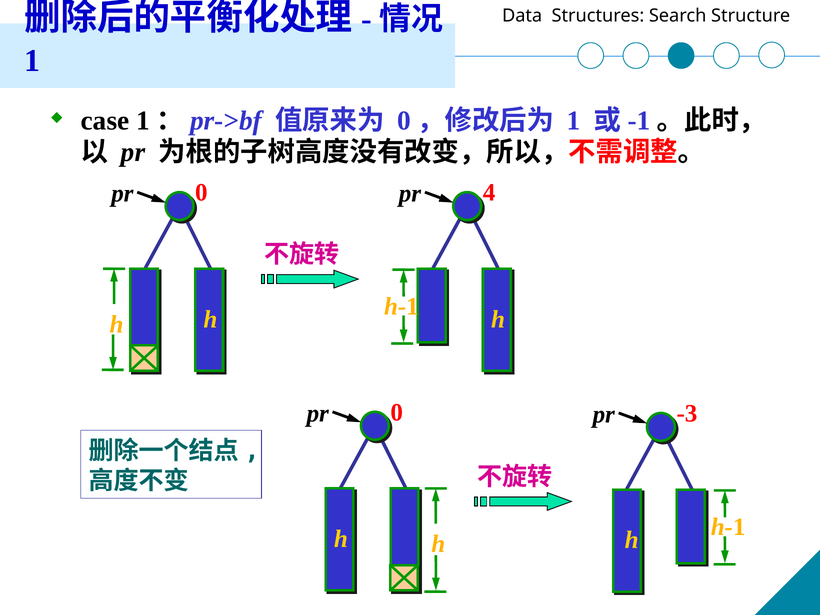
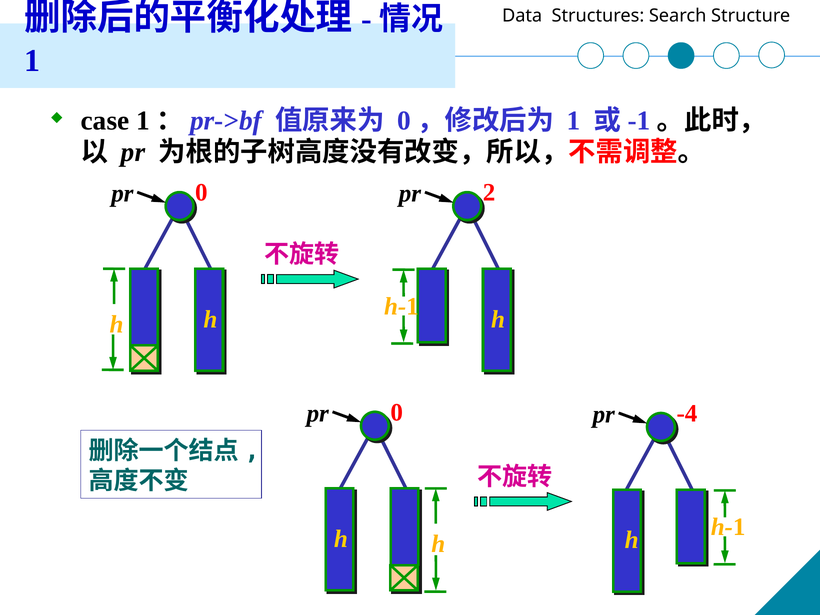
4: 4 -> 2
-3: -3 -> -4
